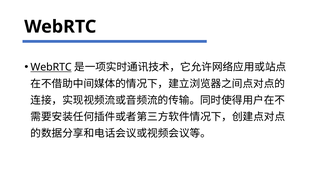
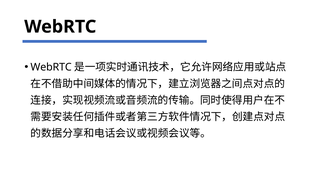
WebRTC at (51, 67) underline: present -> none
